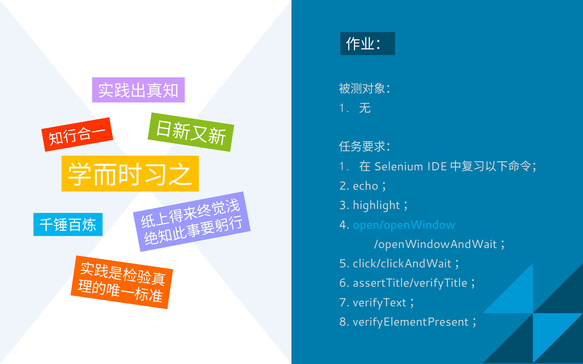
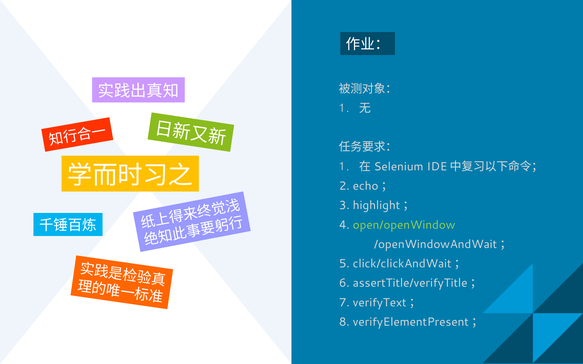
open/openWindow colour: light blue -> light green
